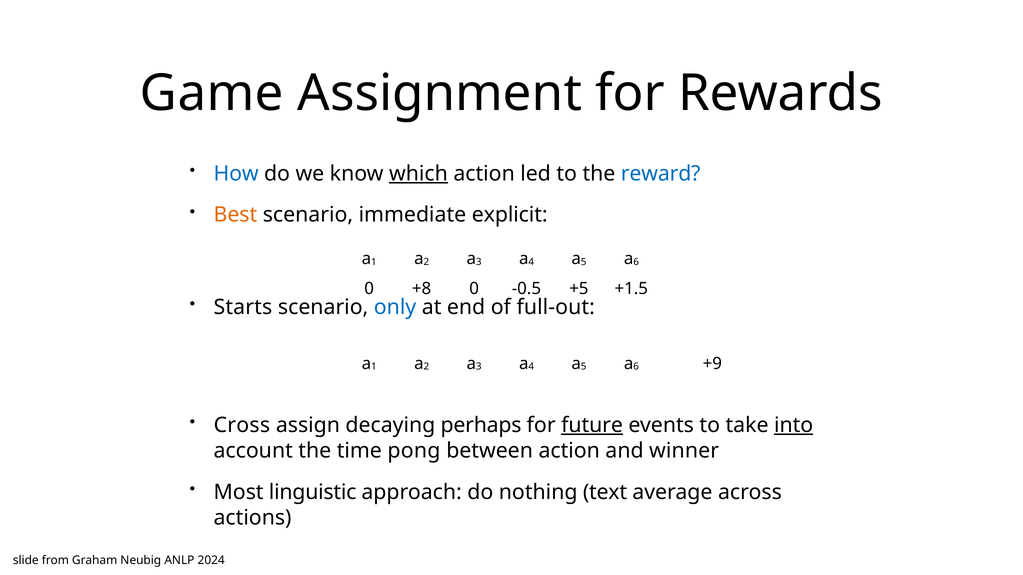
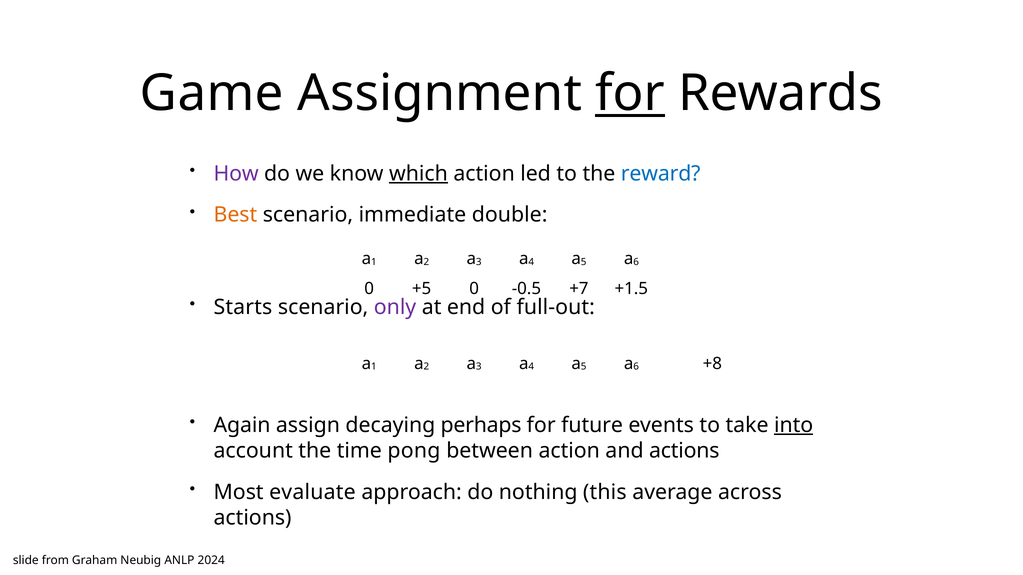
for at (630, 93) underline: none -> present
How colour: blue -> purple
explicit: explicit -> double
+8: +8 -> +5
+5: +5 -> +7
only colour: blue -> purple
+9: +9 -> +8
Cross: Cross -> Again
future underline: present -> none
and winner: winner -> actions
linguistic: linguistic -> evaluate
text: text -> this
